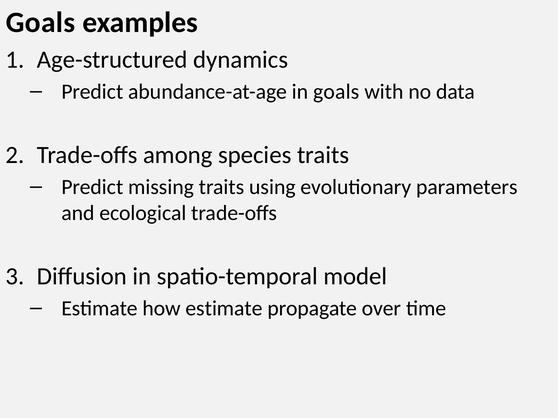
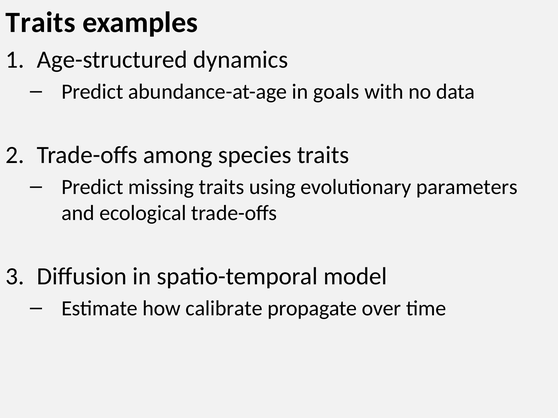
Goals at (41, 23): Goals -> Traits
how estimate: estimate -> calibrate
